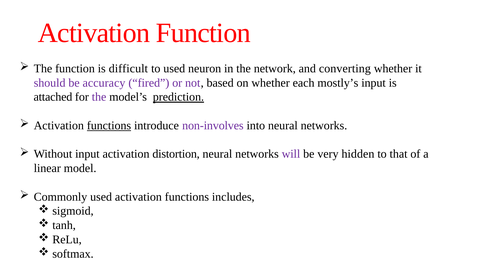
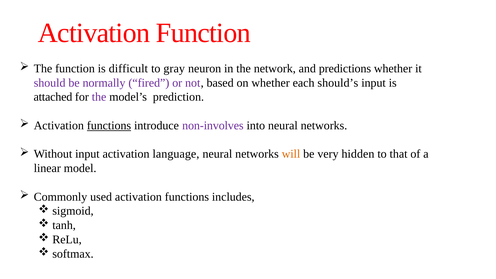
to used: used -> gray
converting: converting -> predictions
accuracy: accuracy -> normally
mostly’s: mostly’s -> should’s
prediction underline: present -> none
distortion: distortion -> language
will colour: purple -> orange
